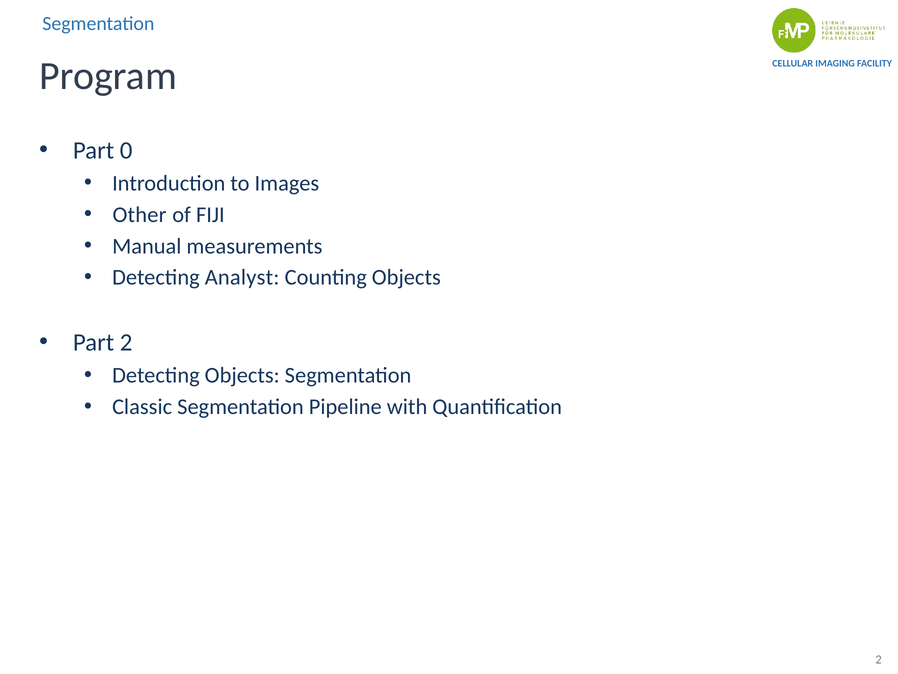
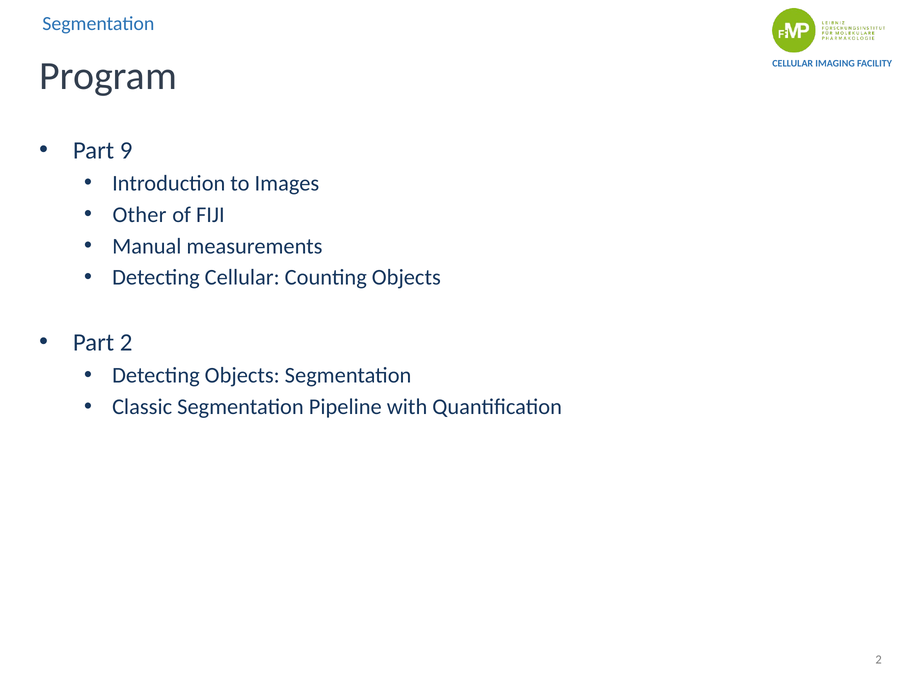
0: 0 -> 9
Detecting Analyst: Analyst -> Cellular
